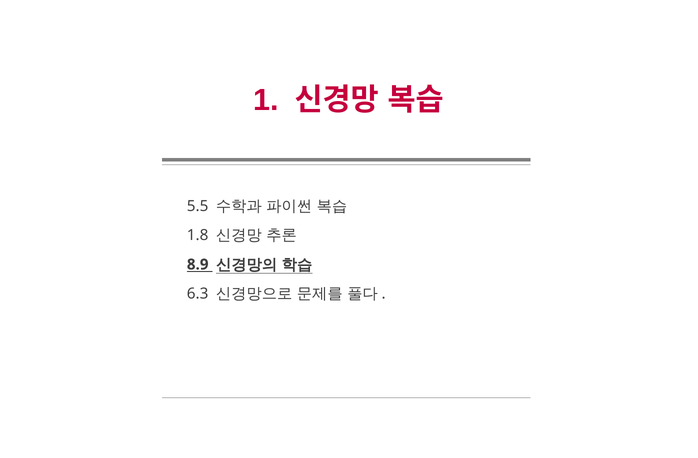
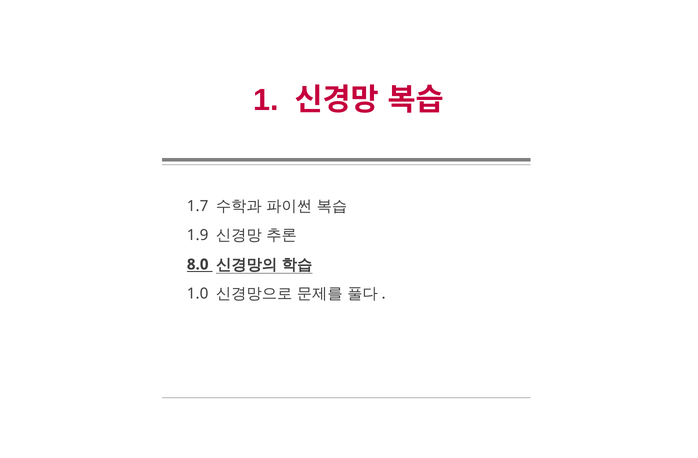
5.5: 5.5 -> 1.7
1.8: 1.8 -> 1.9
8.9: 8.9 -> 8.0
6.3: 6.3 -> 1.0
